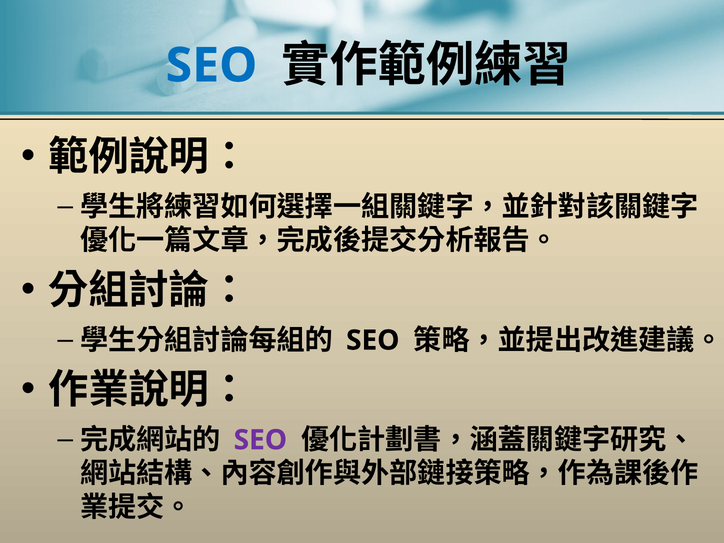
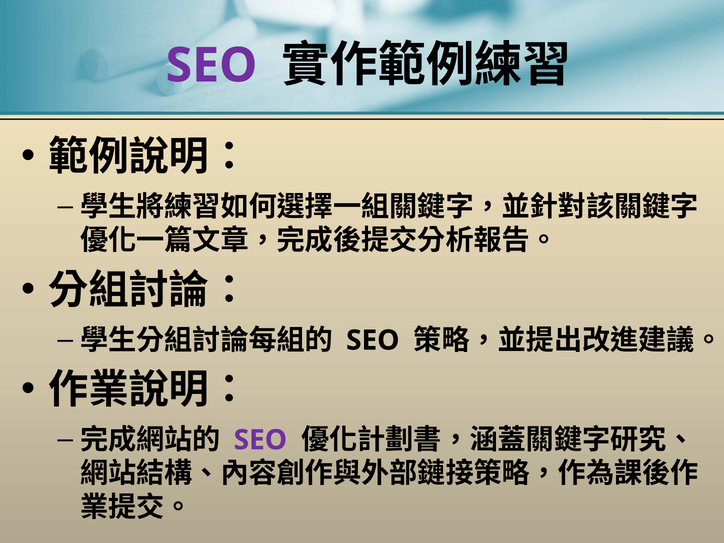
SEO at (211, 66) colour: blue -> purple
